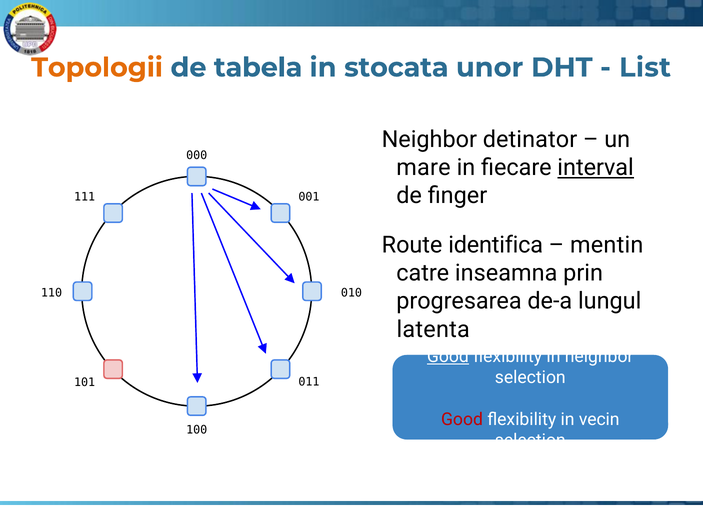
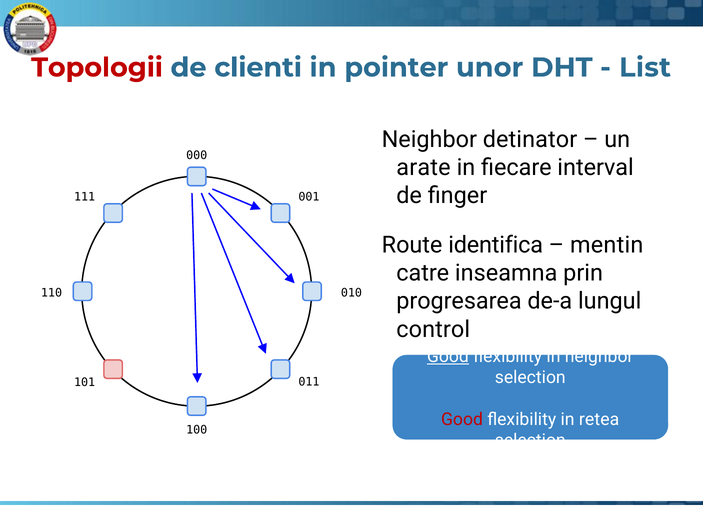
Topologii colour: orange -> red
tabela: tabela -> clienti
stocata: stocata -> pointer
mare: mare -> arate
interval underline: present -> none
latenta: latenta -> control
vecin: vecin -> retea
